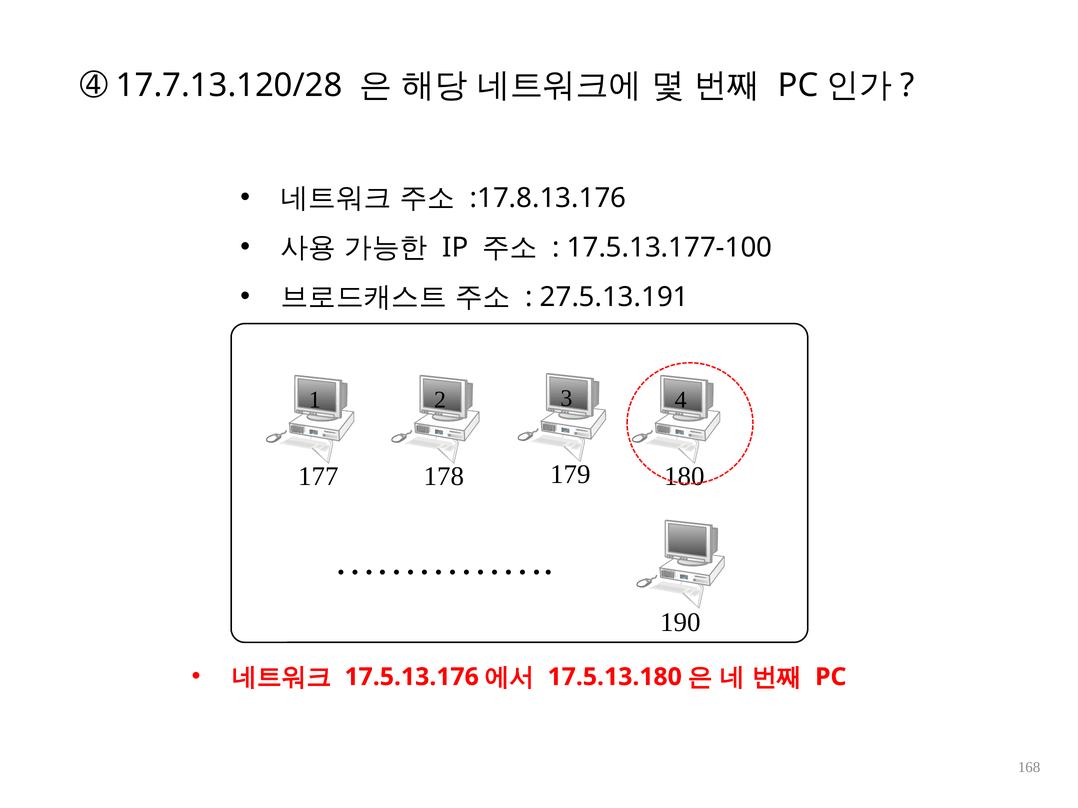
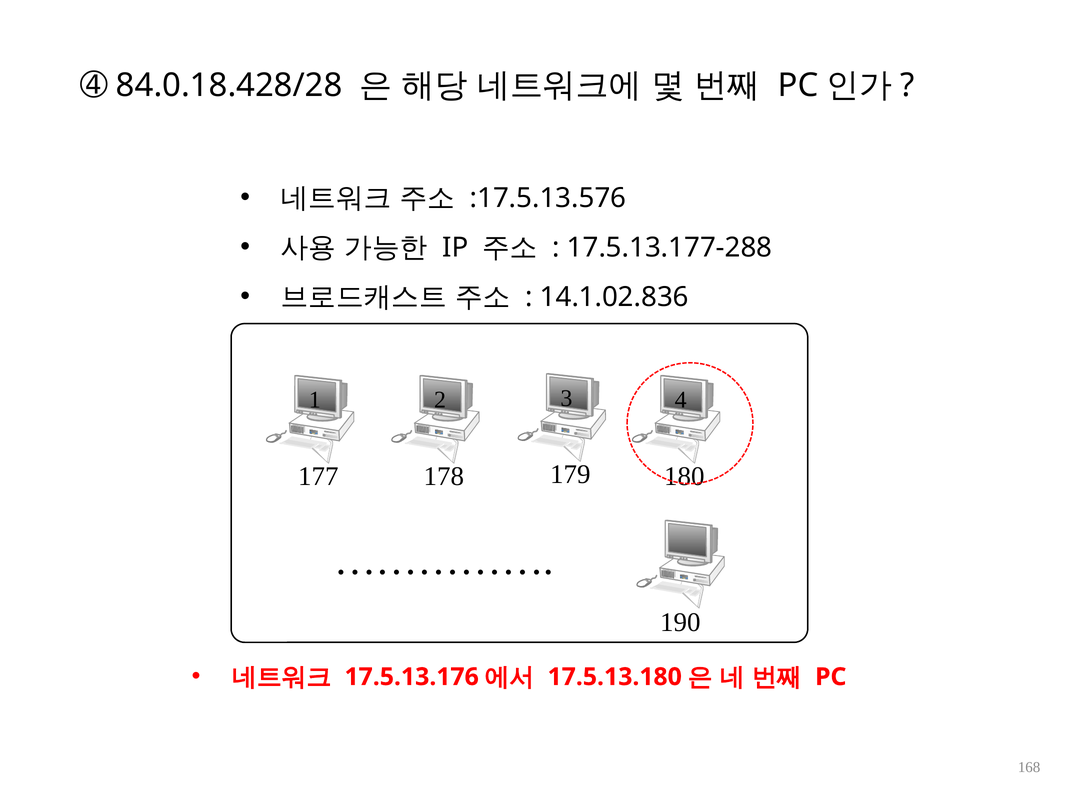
17.7.13.120/28: 17.7.13.120/28 -> 84.0.18.428/28
:17.8.13.176: :17.8.13.176 -> :17.5.13.576
17.5.13.177-100: 17.5.13.177-100 -> 17.5.13.177-288
27.5.13.191: 27.5.13.191 -> 14.1.02.836
